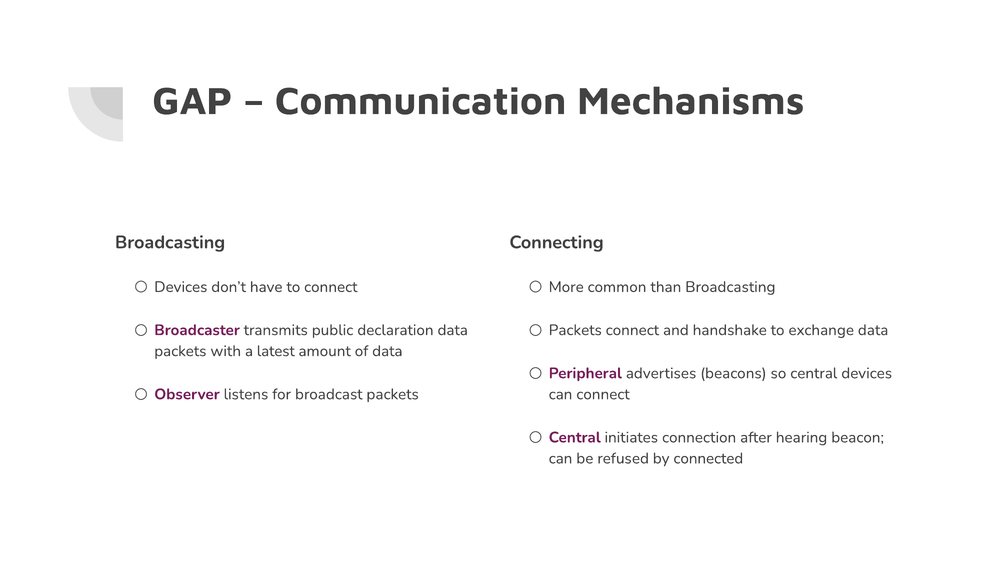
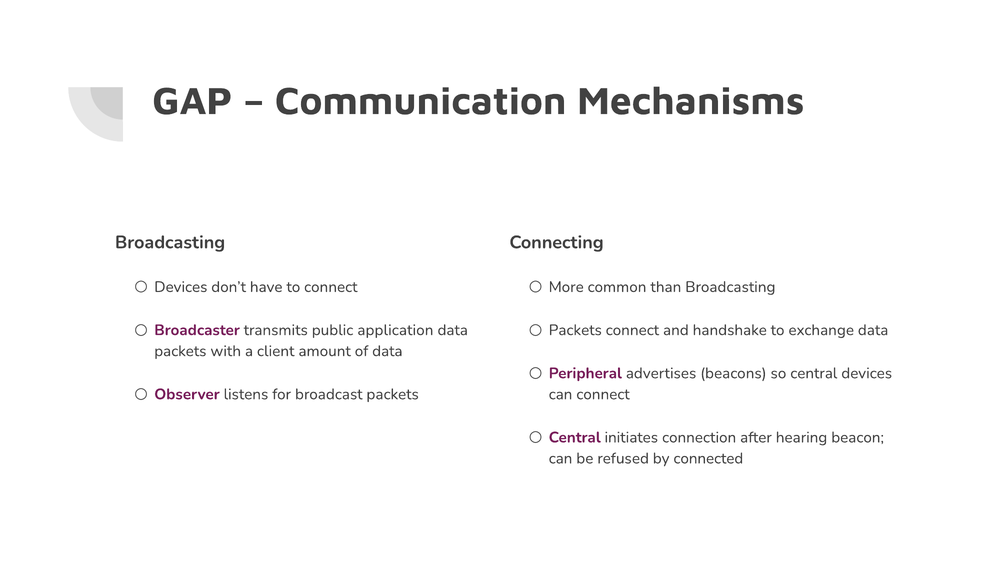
declaration: declaration -> application
latest: latest -> client
